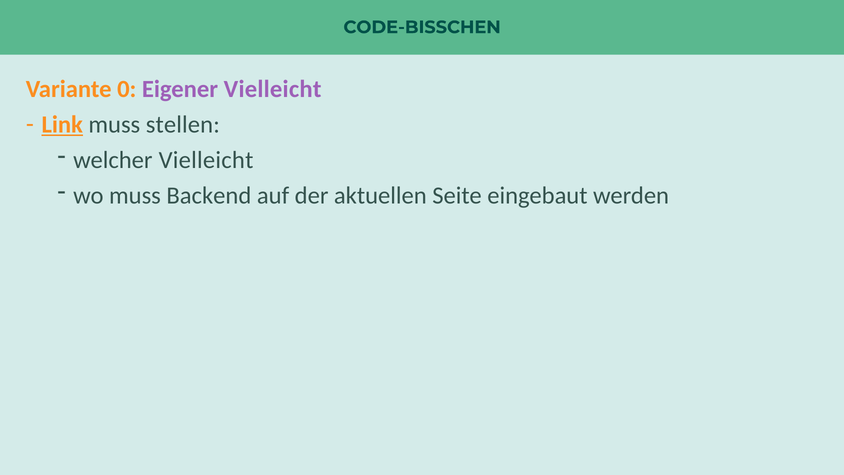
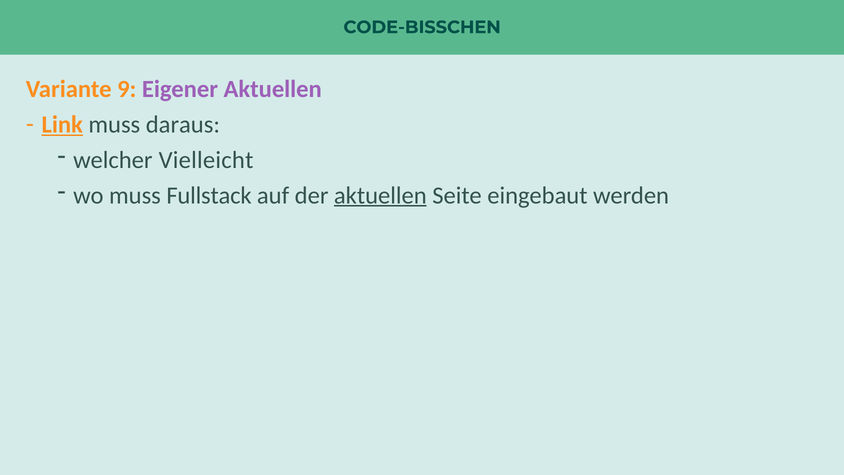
0: 0 -> 9
Eigener Vielleicht: Vielleicht -> Aktuellen
stellen: stellen -> daraus
Backend: Backend -> Fullstack
aktuellen at (380, 195) underline: none -> present
